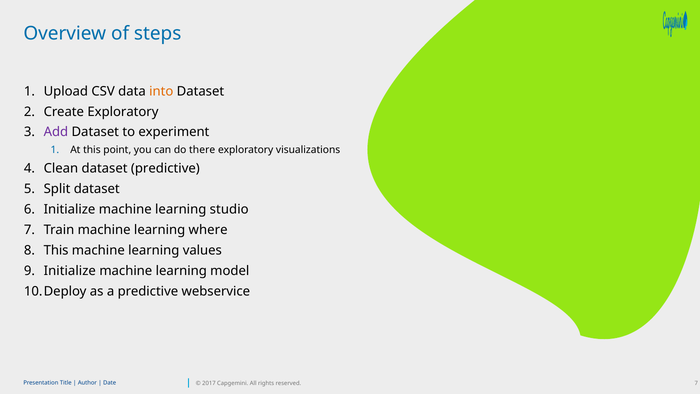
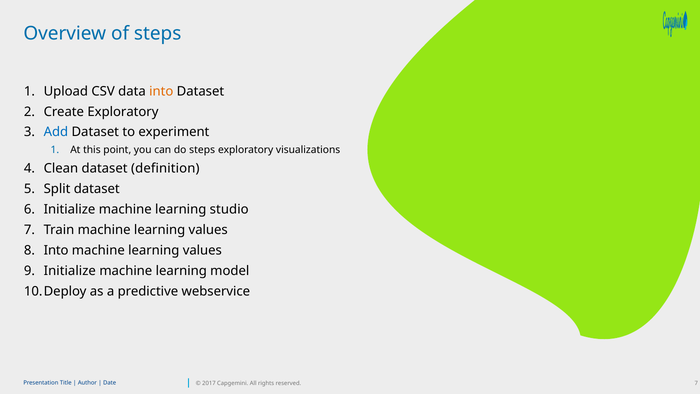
Add colour: purple -> blue
do there: there -> steps
dataset predictive: predictive -> definition
Train machine learning where: where -> values
This at (56, 250): This -> Into
